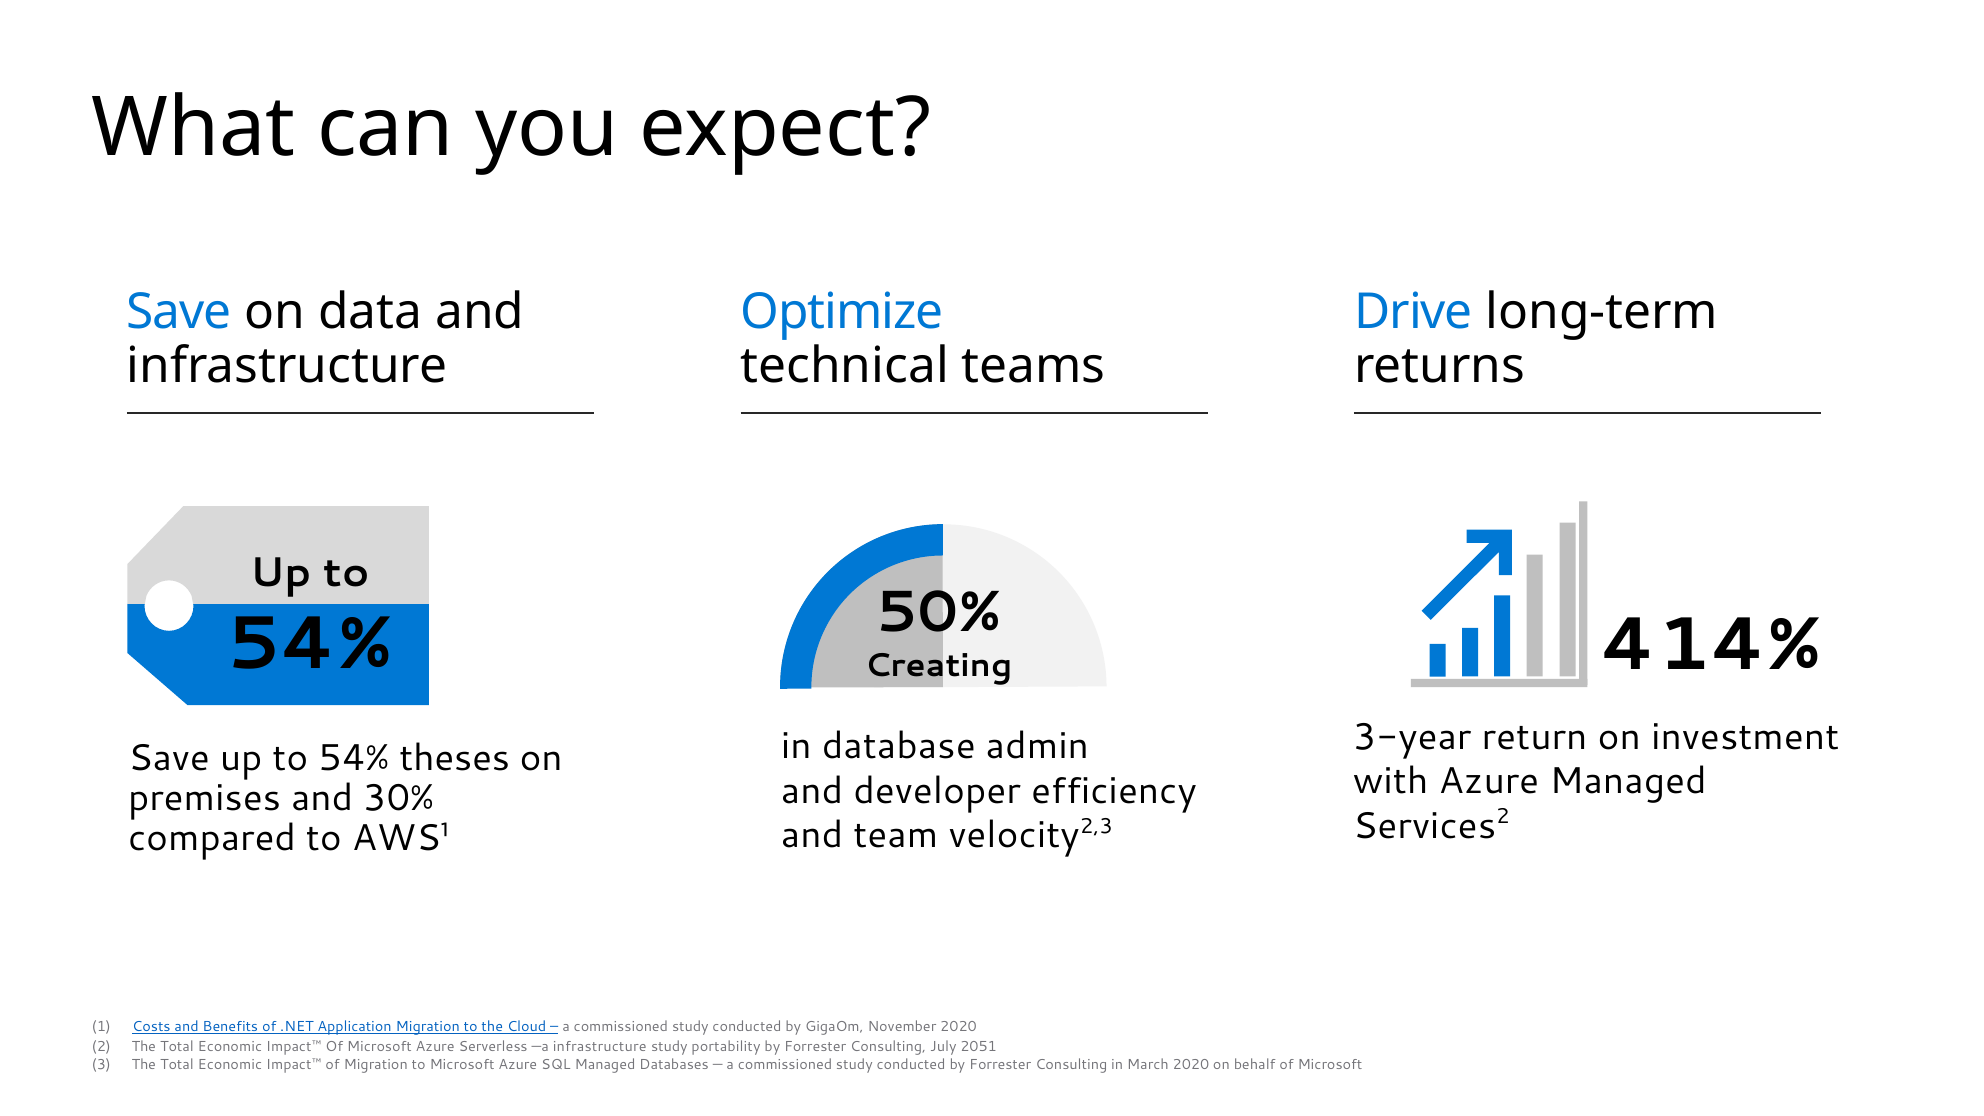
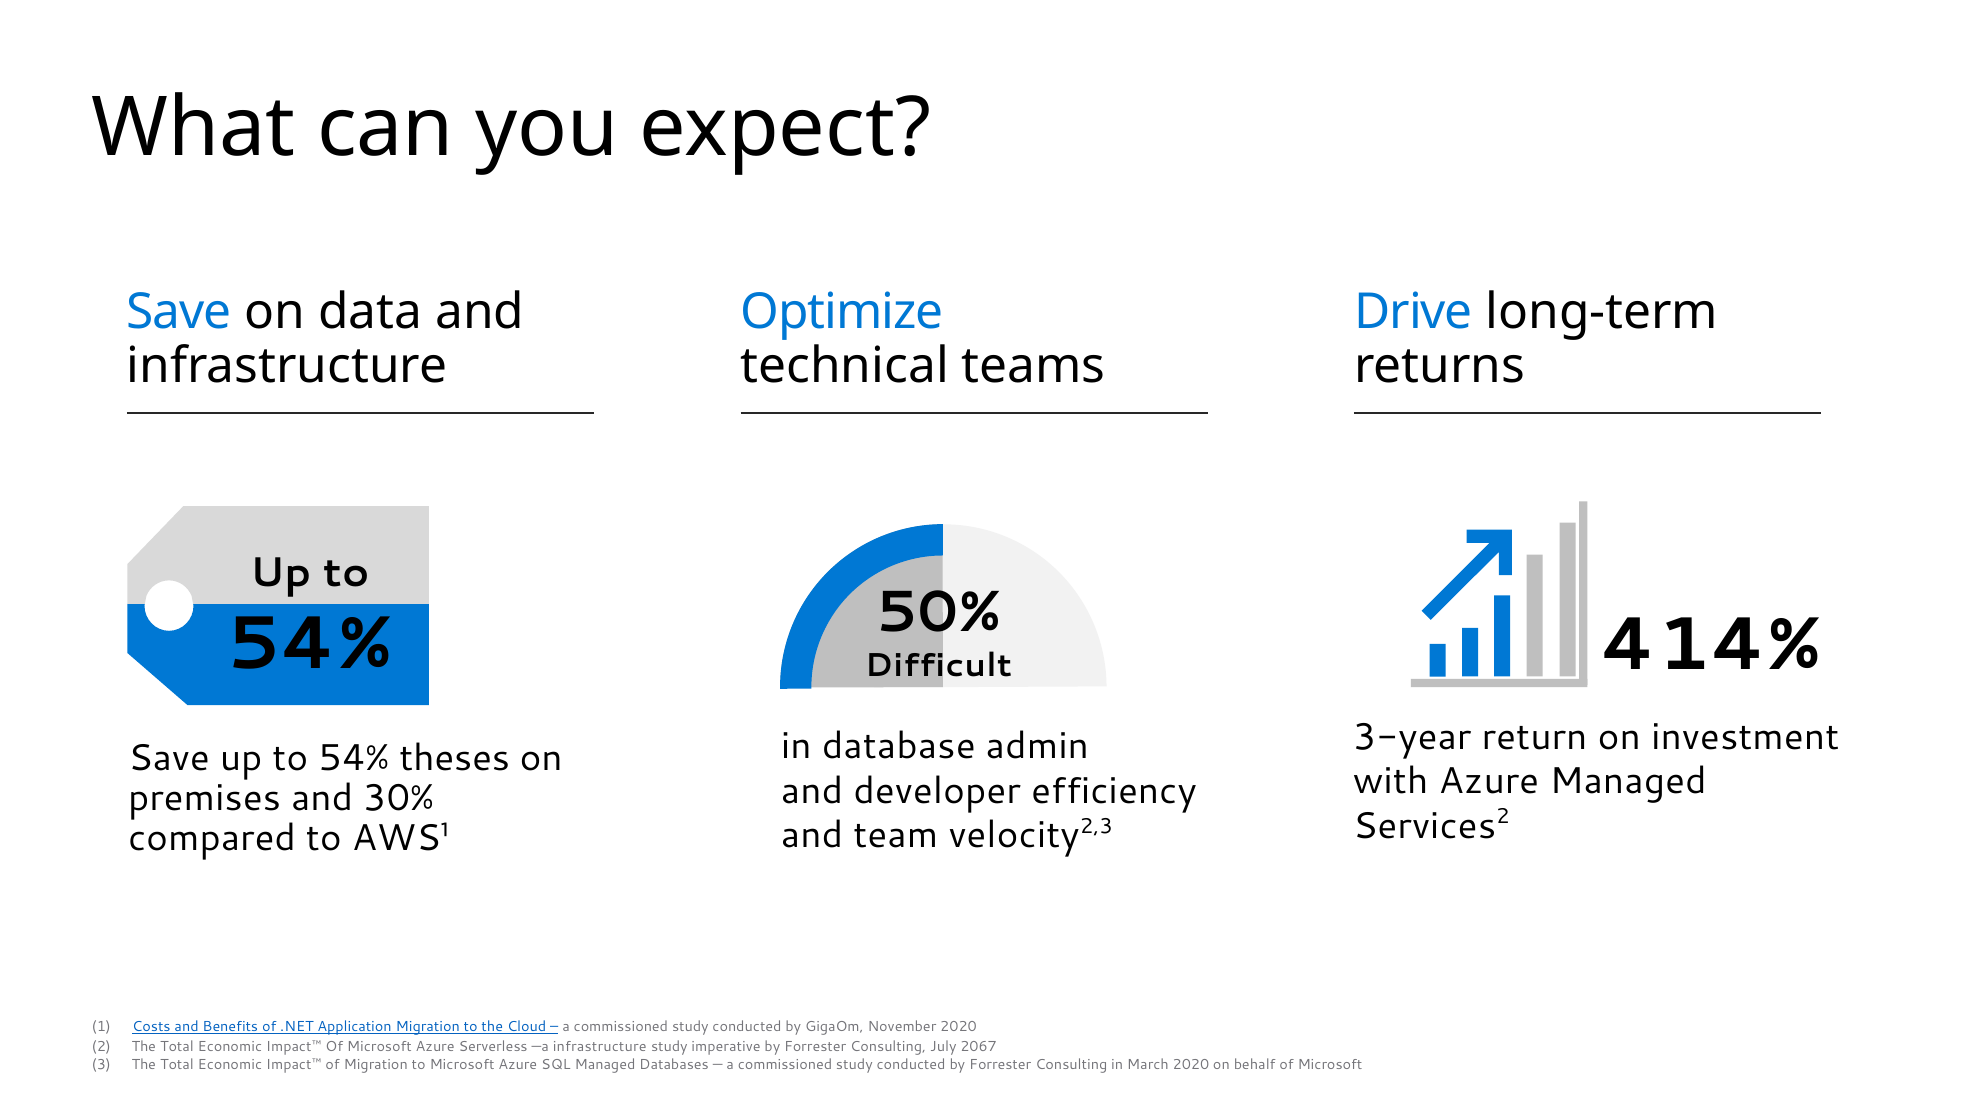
Creating: Creating -> Difficult
portability: portability -> imperative
2051: 2051 -> 2067
